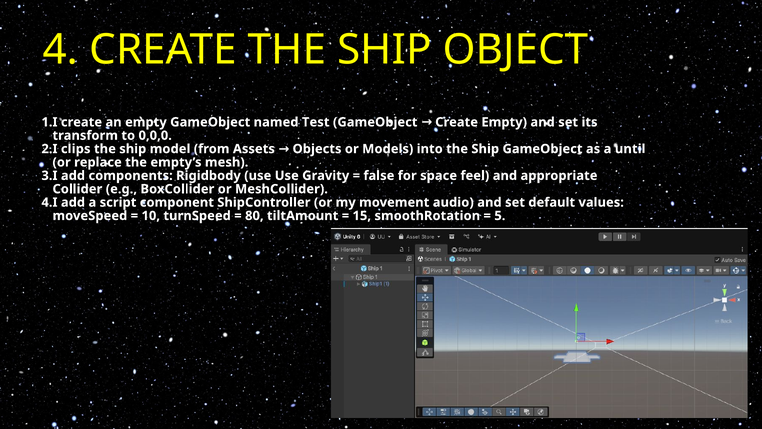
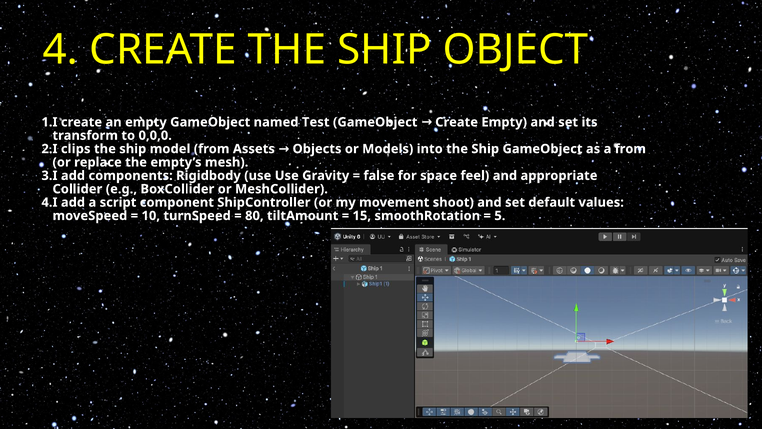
a until: until -> from
audio: audio -> shoot
